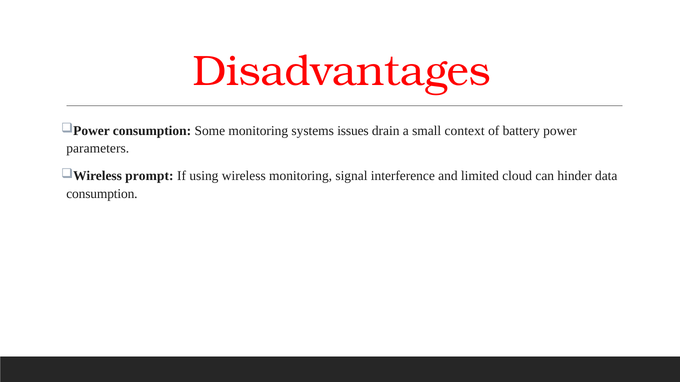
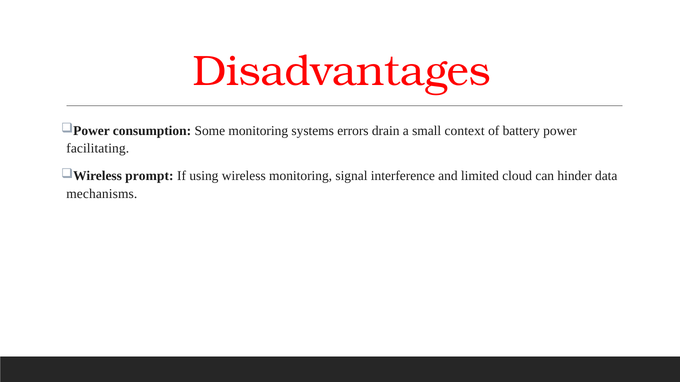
issues: issues -> errors
parameters: parameters -> facilitating
consumption at (102, 194): consumption -> mechanisms
